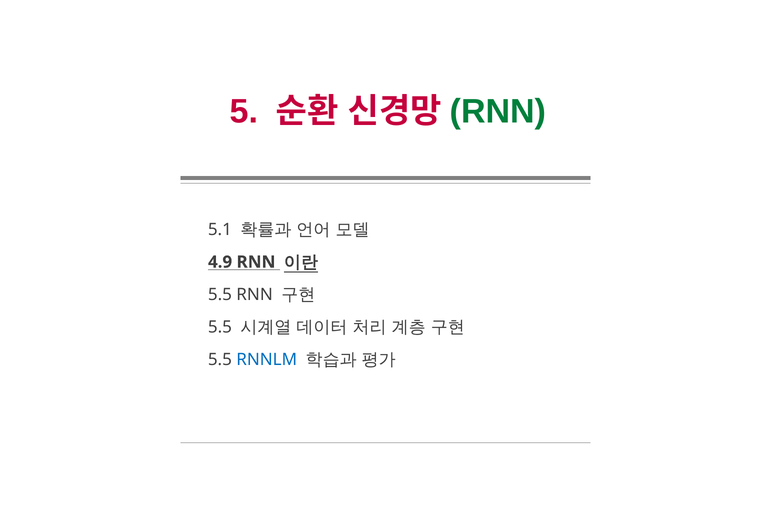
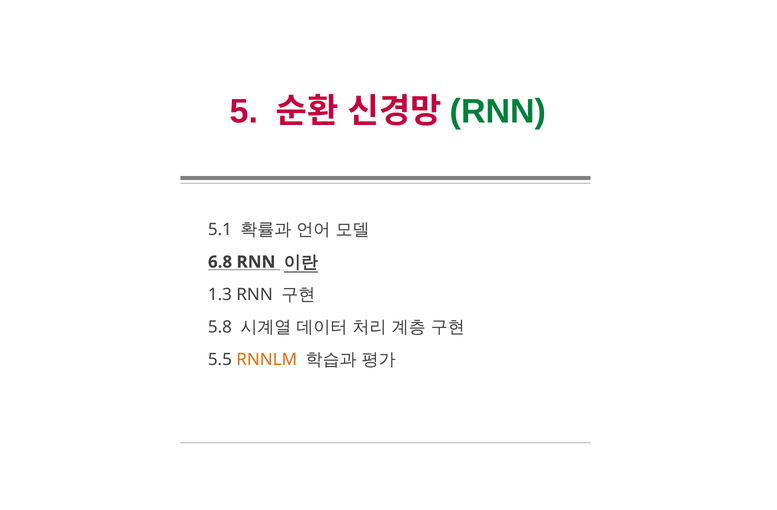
4.9: 4.9 -> 6.8
5.5 at (220, 295): 5.5 -> 1.3
5.5 at (220, 327): 5.5 -> 5.8
RNNLM colour: blue -> orange
